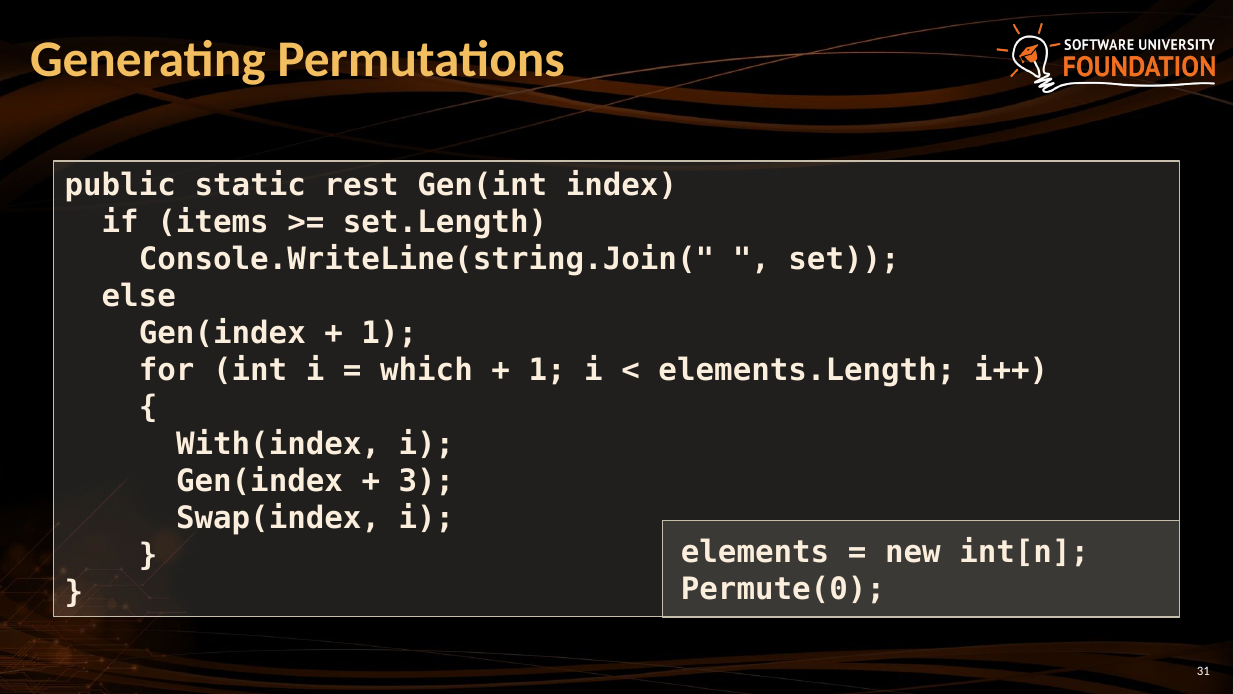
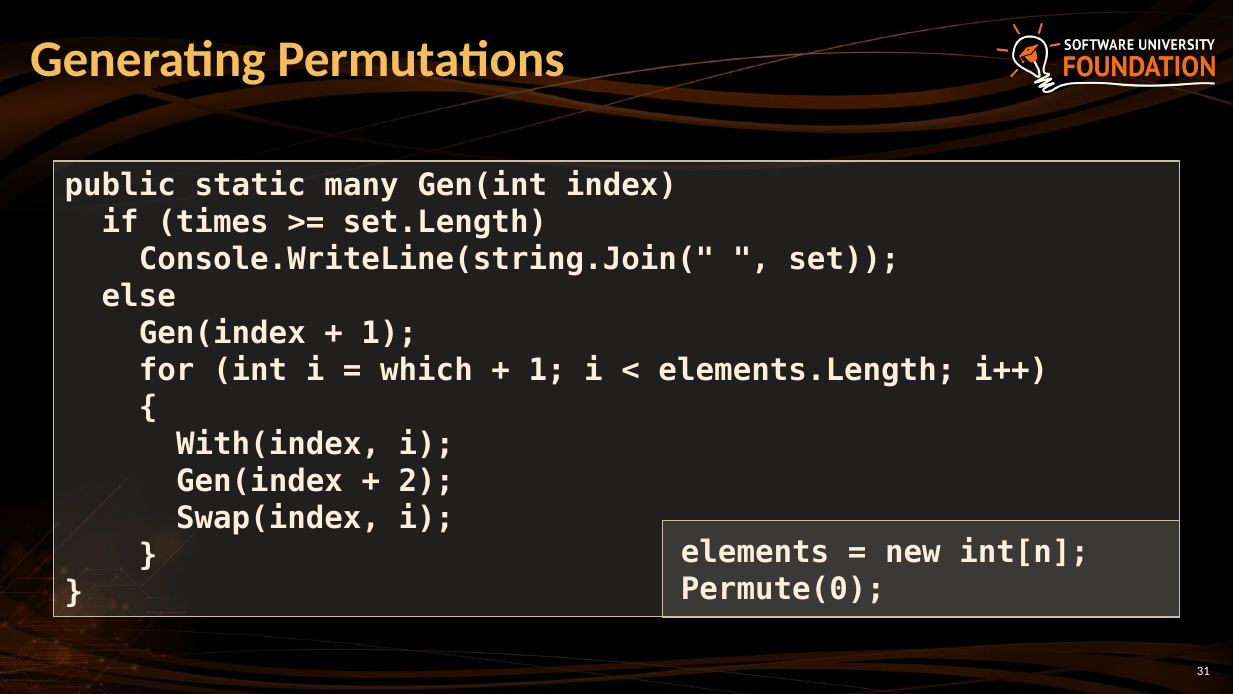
rest: rest -> many
items: items -> times
3: 3 -> 2
